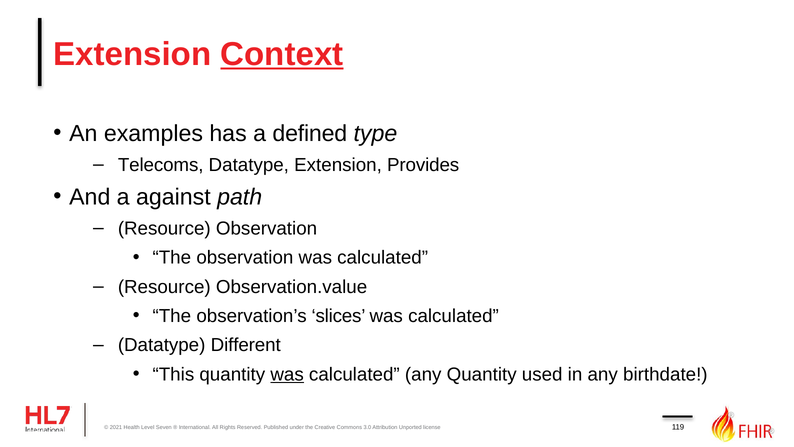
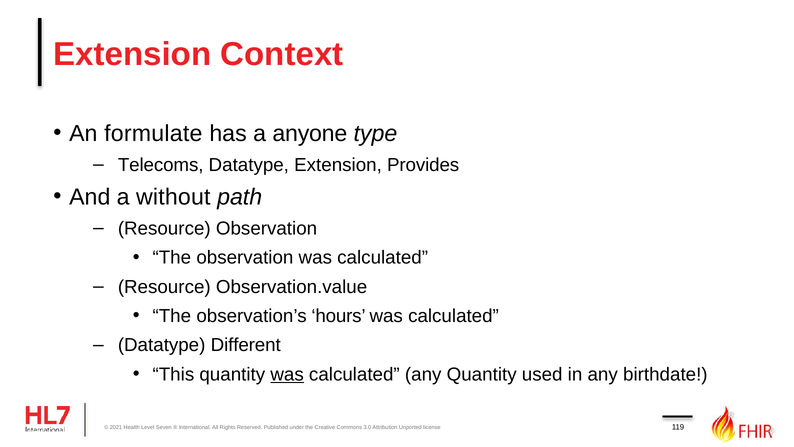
Context underline: present -> none
examples: examples -> formulate
defined: defined -> anyone
against: against -> without
slices: slices -> hours
